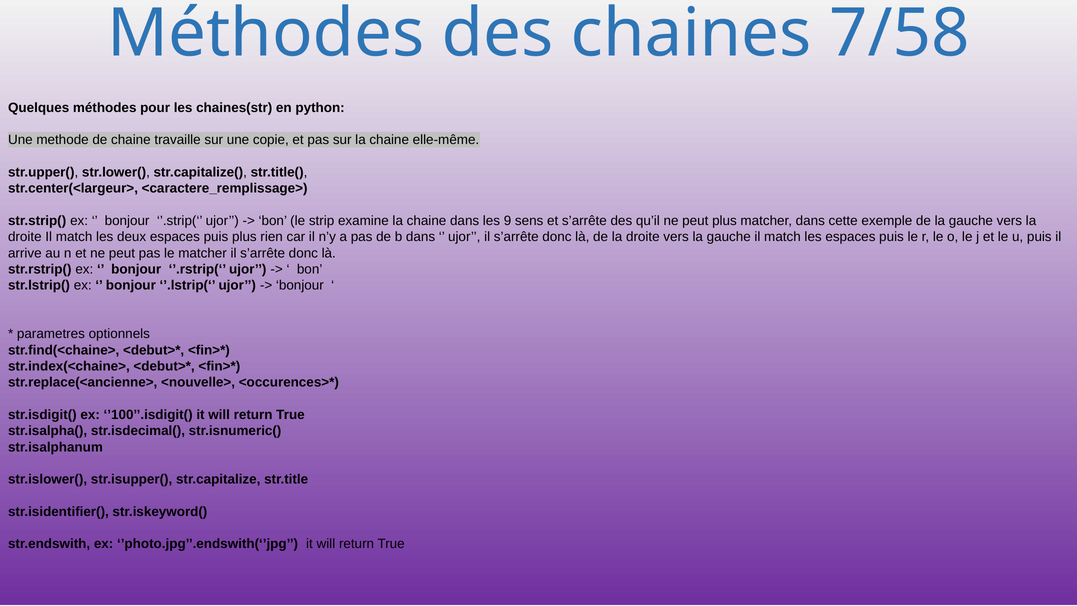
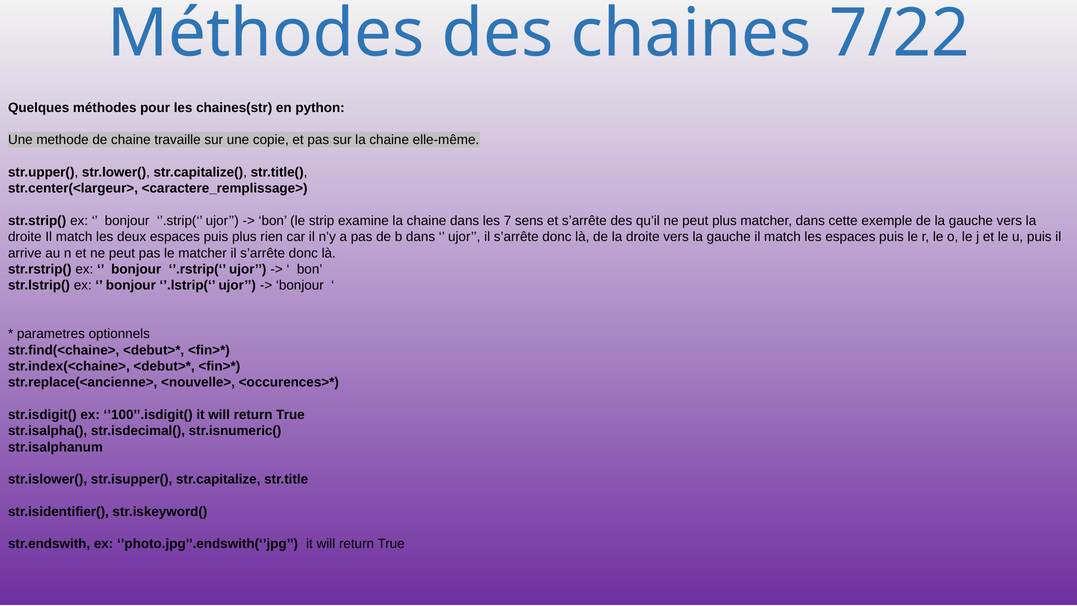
7/58: 7/58 -> 7/22
9: 9 -> 7
